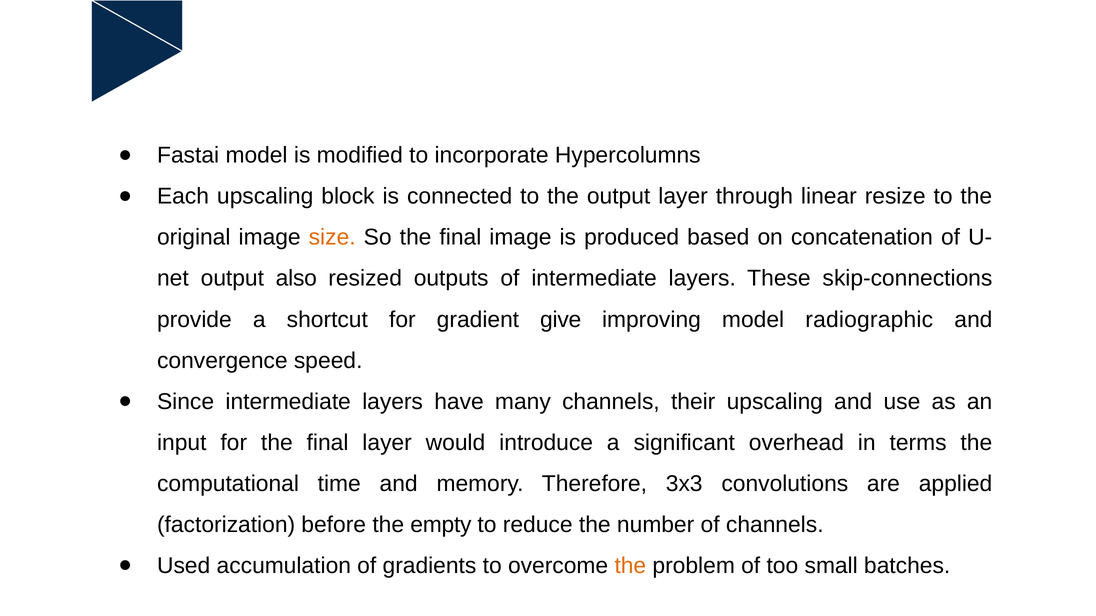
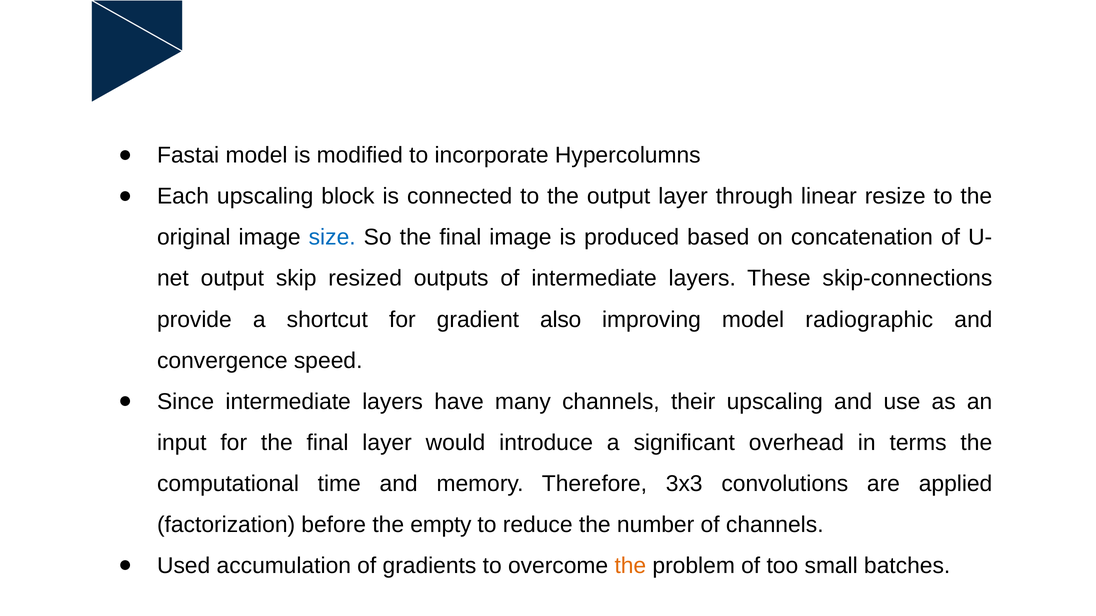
size colour: orange -> blue
also: also -> skip
give: give -> also
